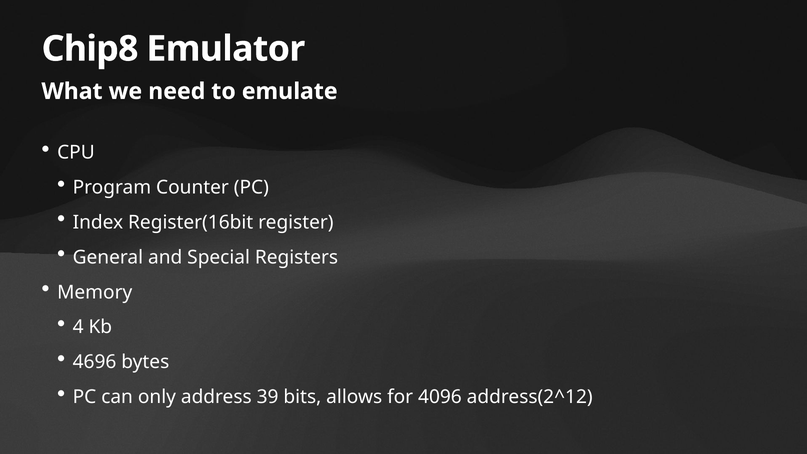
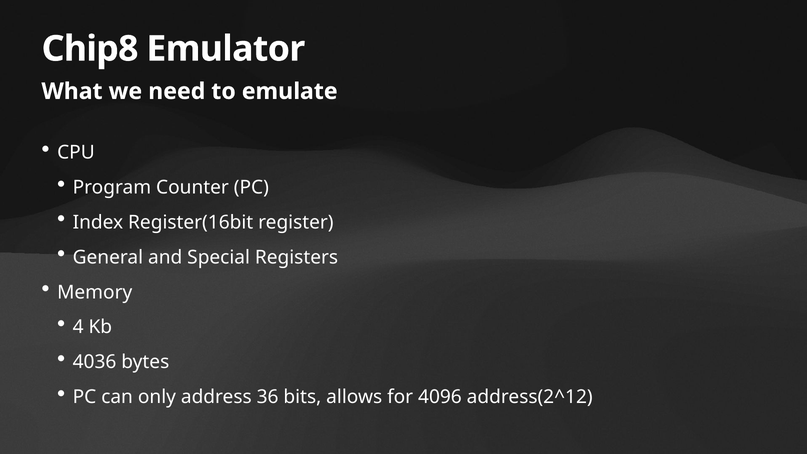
4696: 4696 -> 4036
39: 39 -> 36
